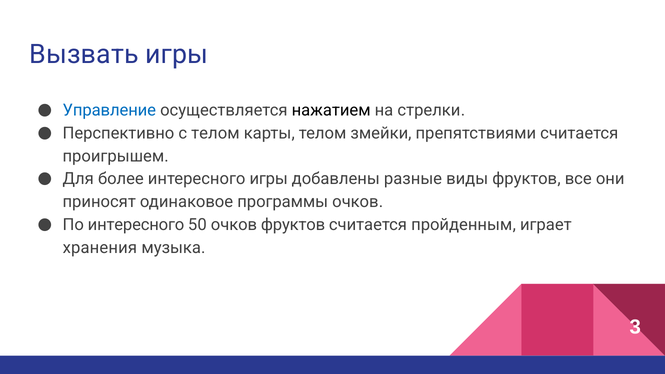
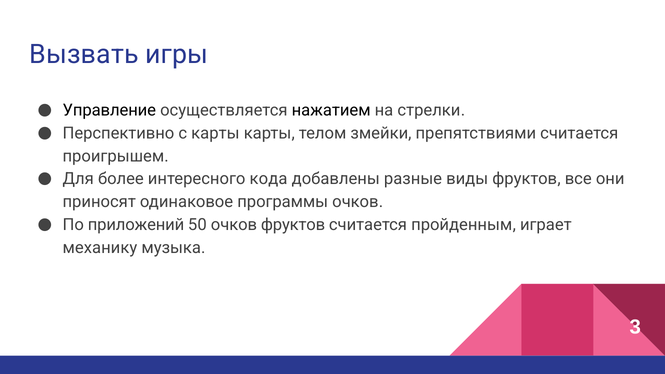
Управление colour: blue -> black
с телом: телом -> карты
интересного игры: игры -> кода
По интересного: интересного -> приложений
хранения: хранения -> механику
